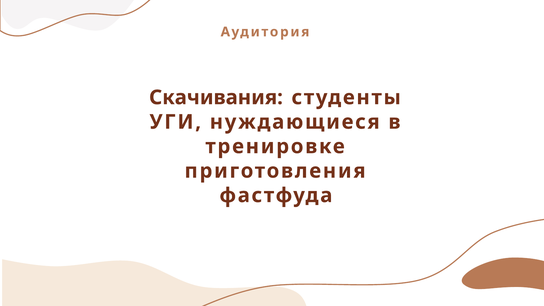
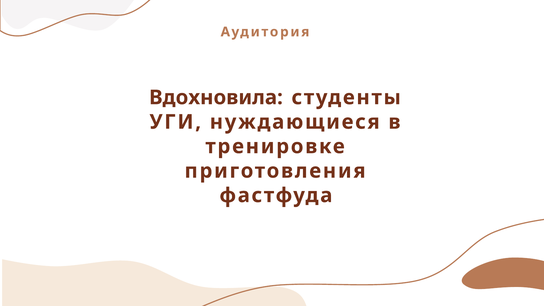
Скачивания: Скачивания -> Вдохновила
